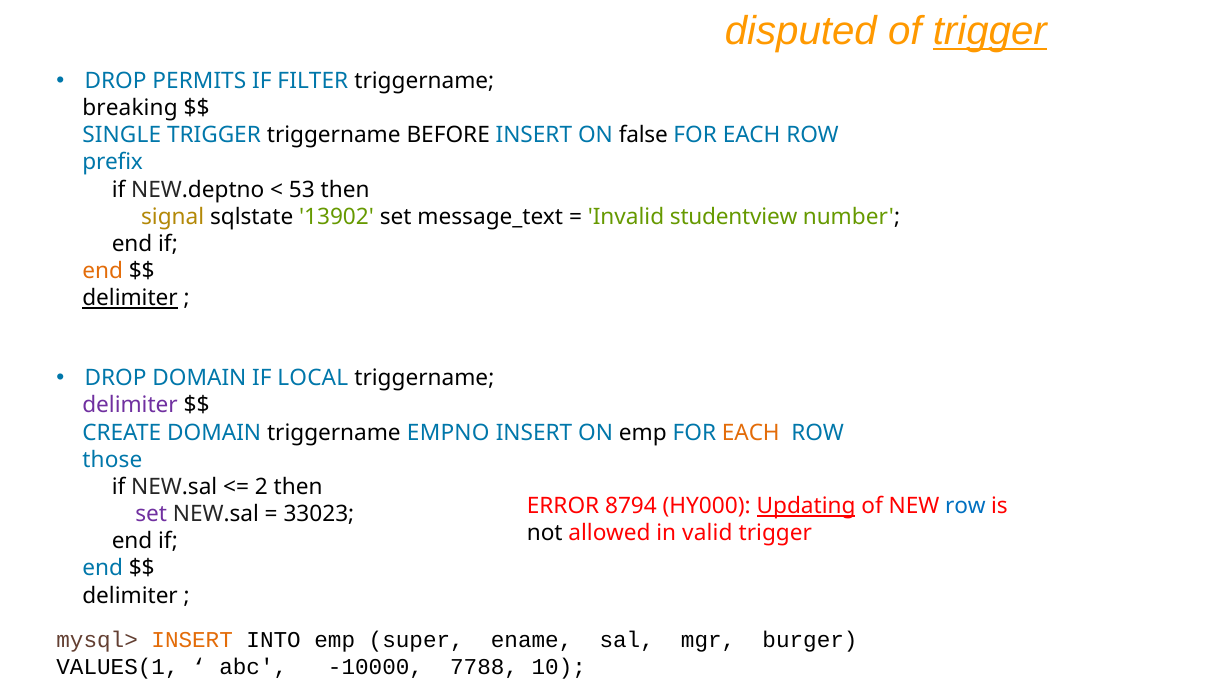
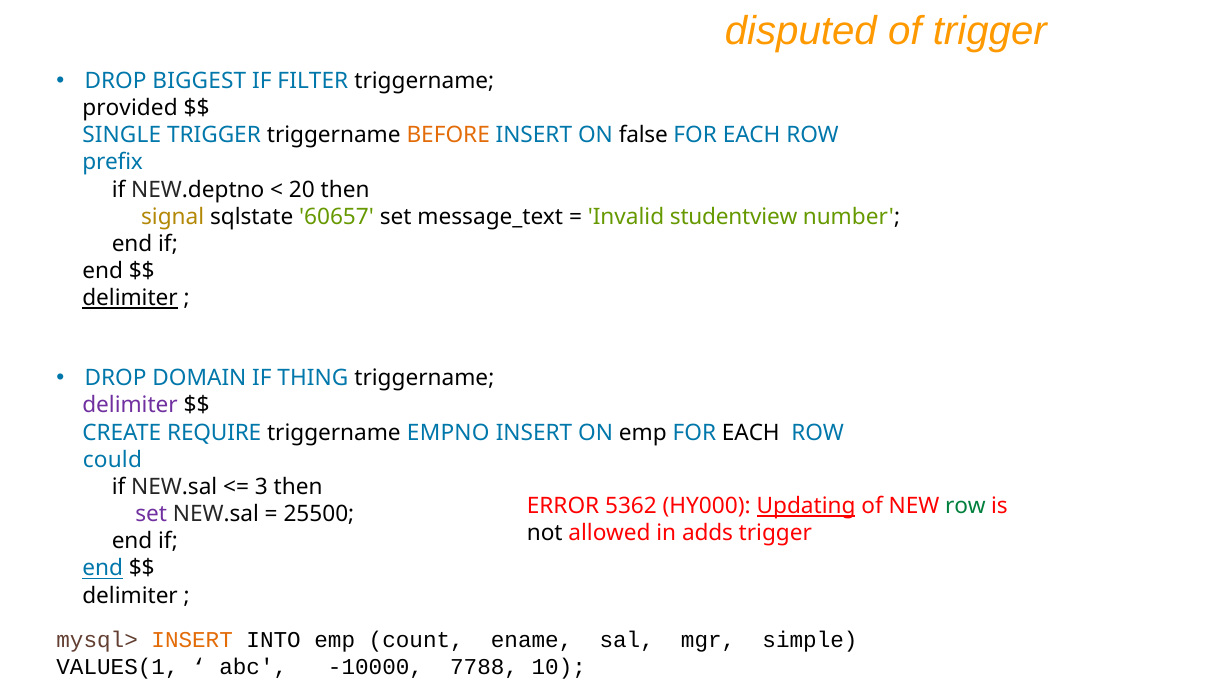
trigger at (990, 31) underline: present -> none
PERMITS: PERMITS -> BIGGEST
breaking: breaking -> provided
BEFORE colour: black -> orange
53: 53 -> 20
13902: 13902 -> 60657
end at (103, 271) colour: orange -> black
LOCAL: LOCAL -> THING
CREATE DOMAIN: DOMAIN -> REQUIRE
EACH at (751, 433) colour: orange -> black
those: those -> could
2: 2 -> 3
8794: 8794 -> 5362
row at (965, 506) colour: blue -> green
33023: 33023 -> 25500
valid: valid -> adds
end at (103, 568) underline: none -> present
super: super -> count
burger: burger -> simple
